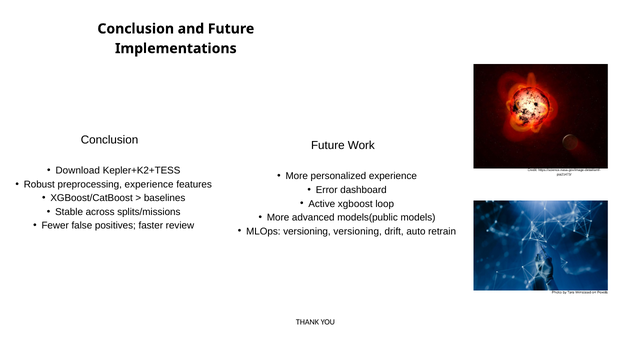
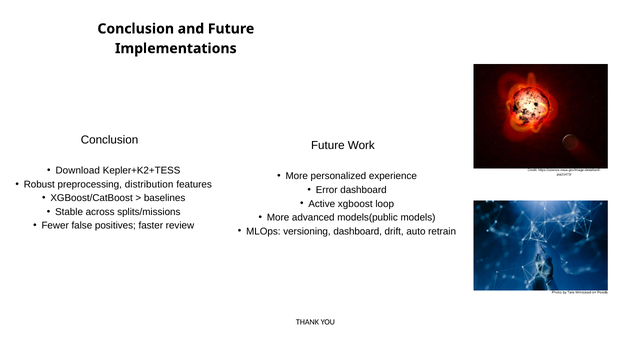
preprocessing experience: experience -> distribution
versioning versioning: versioning -> dashboard
